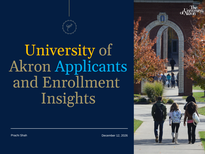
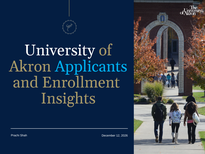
University colour: yellow -> white
